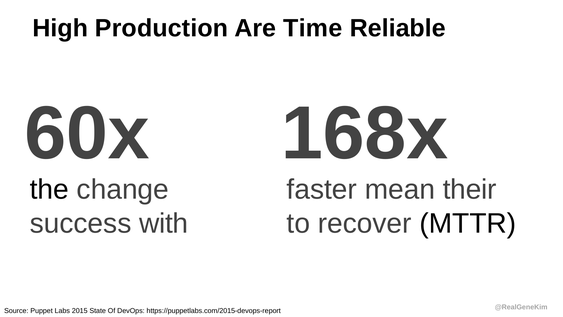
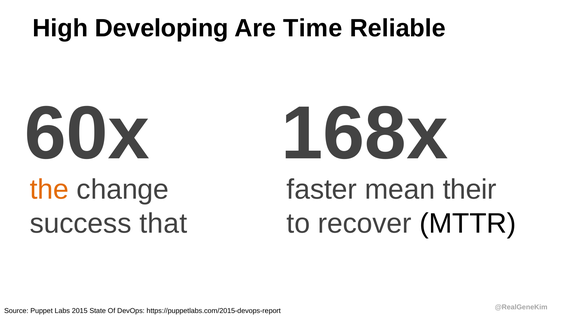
Production: Production -> Developing
the colour: black -> orange
with: with -> that
